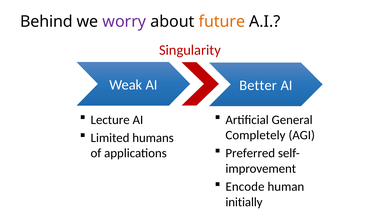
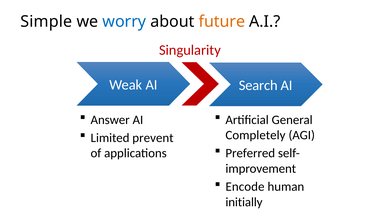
Behind: Behind -> Simple
worry colour: purple -> blue
Better: Better -> Search
Lecture: Lecture -> Answer
humans: humans -> prevent
